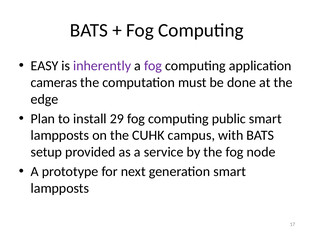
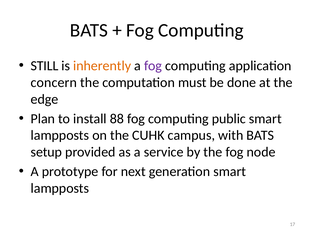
EASY: EASY -> STILL
inherently colour: purple -> orange
cameras: cameras -> concern
29: 29 -> 88
